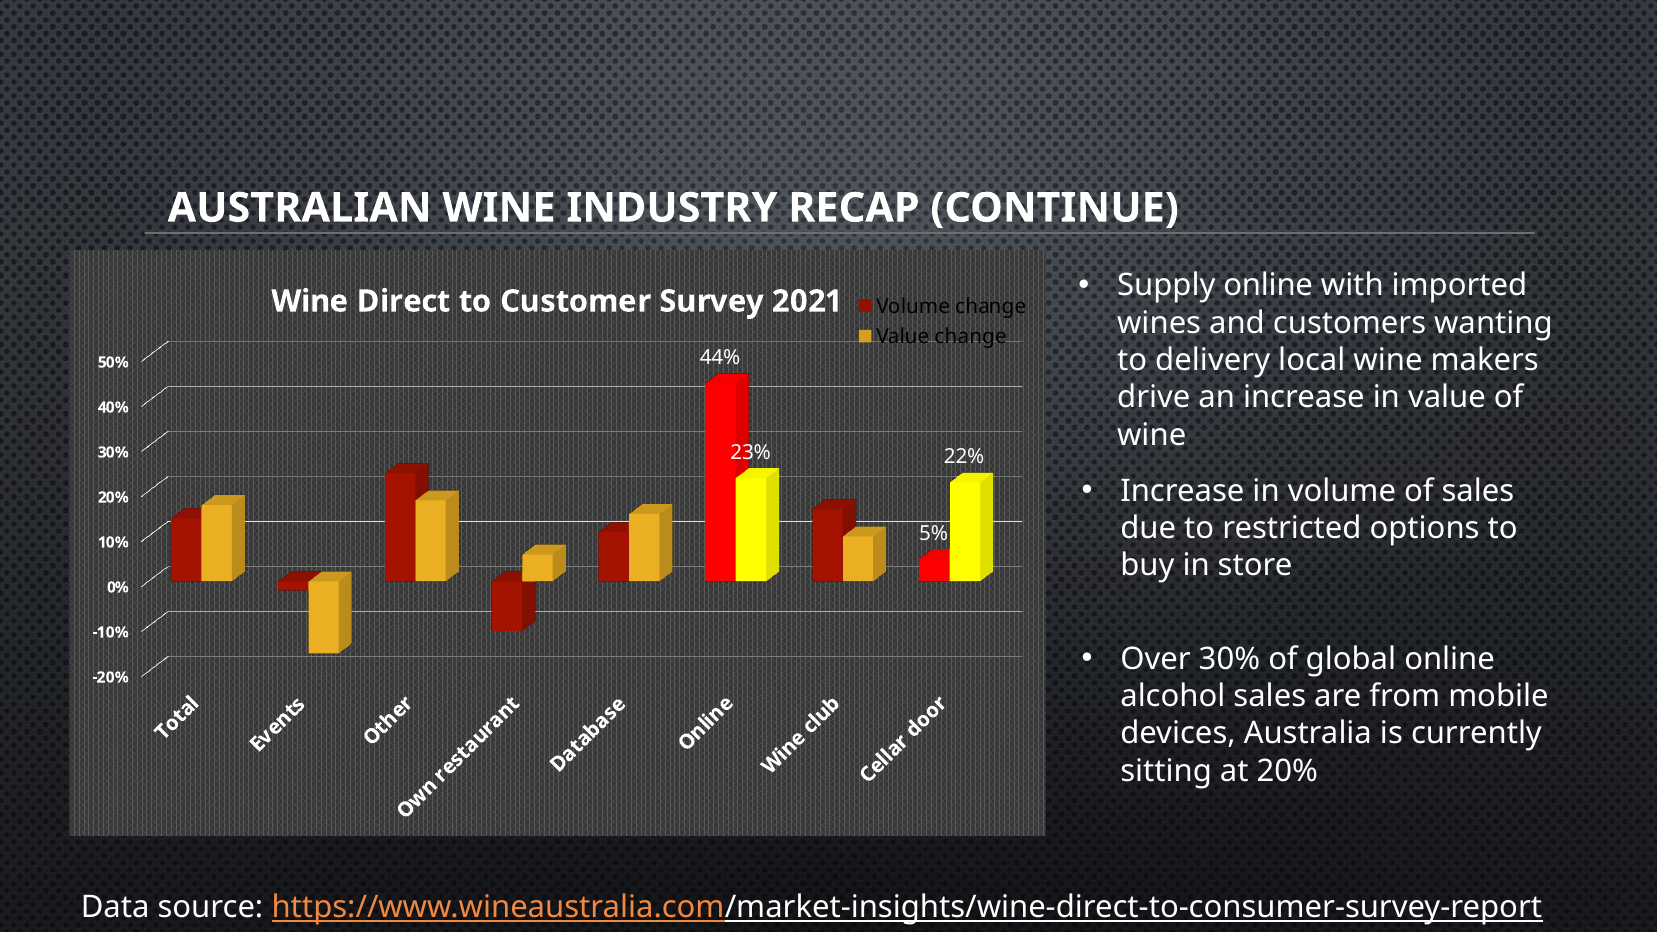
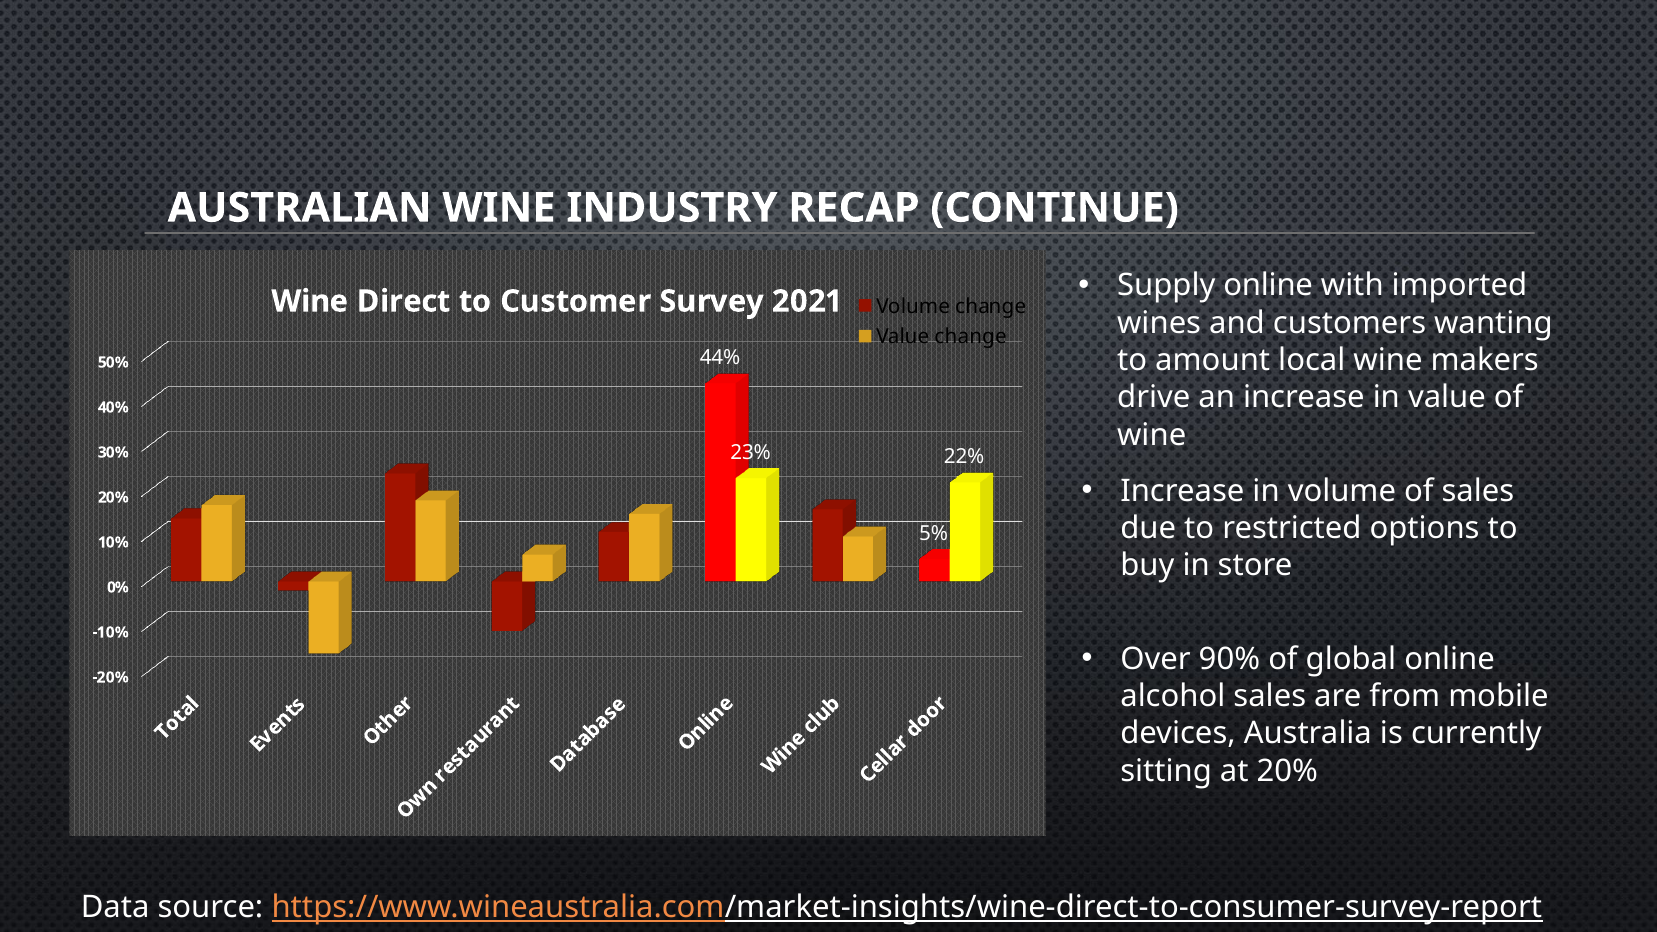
delivery: delivery -> amount
Over 30%: 30% -> 90%
